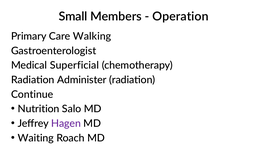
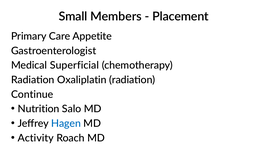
Operation: Operation -> Placement
Walking: Walking -> Appetite
Administer: Administer -> Oxaliplatin
Hagen colour: purple -> blue
Waiting: Waiting -> Activity
